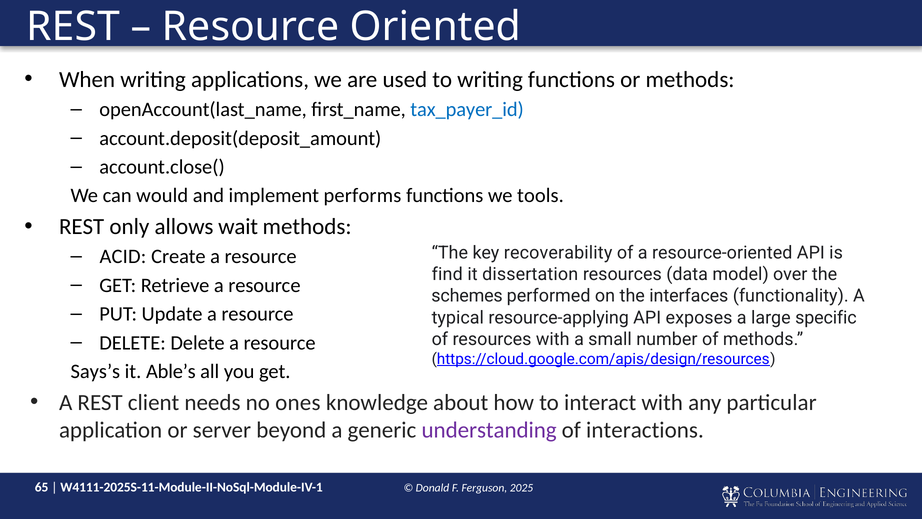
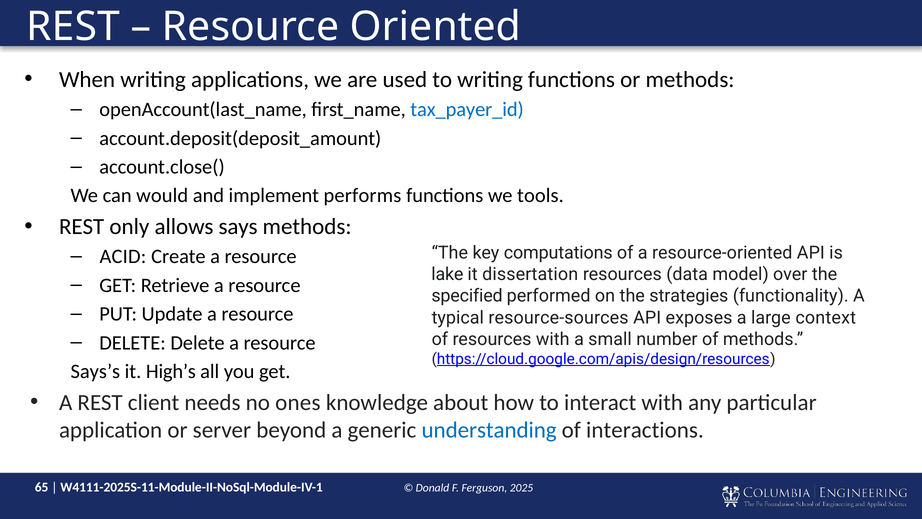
wait: wait -> says
recoverability: recoverability -> computations
find: find -> lake
schemes: schemes -> specified
interfaces: interfaces -> strategies
resource-applying: resource-applying -> resource-sources
specific: specific -> context
Able’s: Able’s -> High’s
understanding colour: purple -> blue
